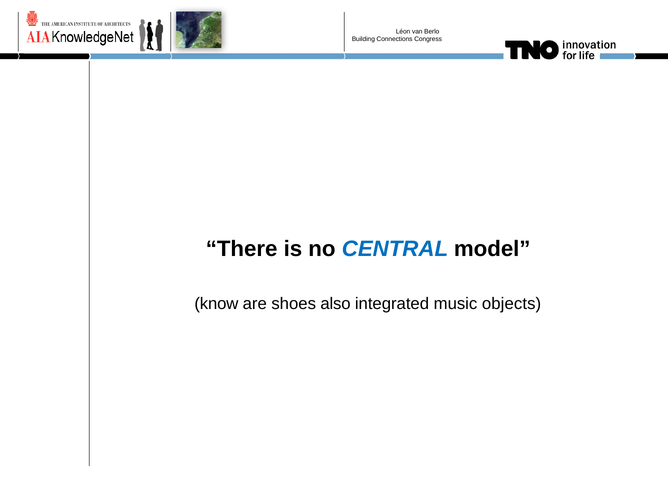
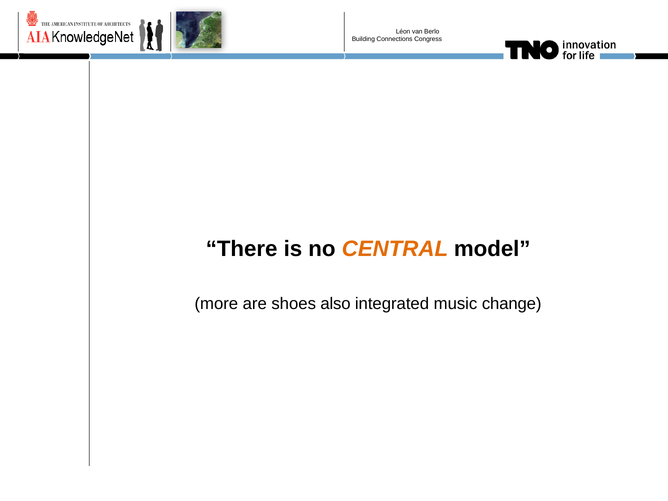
CENTRAL colour: blue -> orange
know: know -> more
objects: objects -> change
